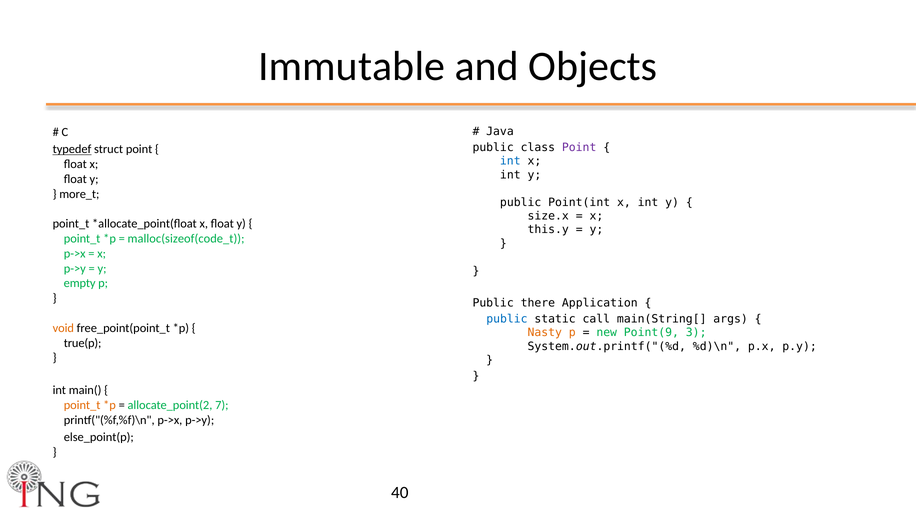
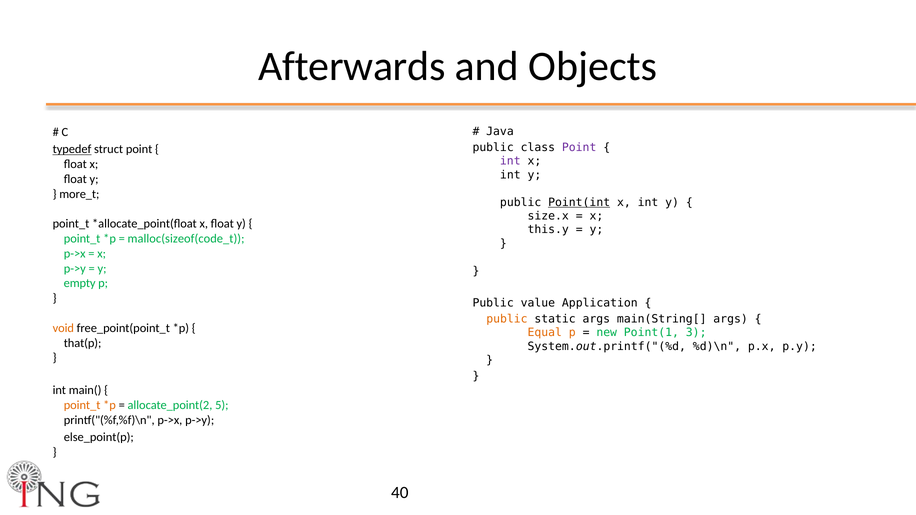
Immutable: Immutable -> Afterwards
int at (510, 161) colour: blue -> purple
Point(int underline: none -> present
there: there -> value
public at (507, 319) colour: blue -> orange
static call: call -> args
Nasty: Nasty -> Equal
Point(9: Point(9 -> Point(1
true(p: true(p -> that(p
7: 7 -> 5
